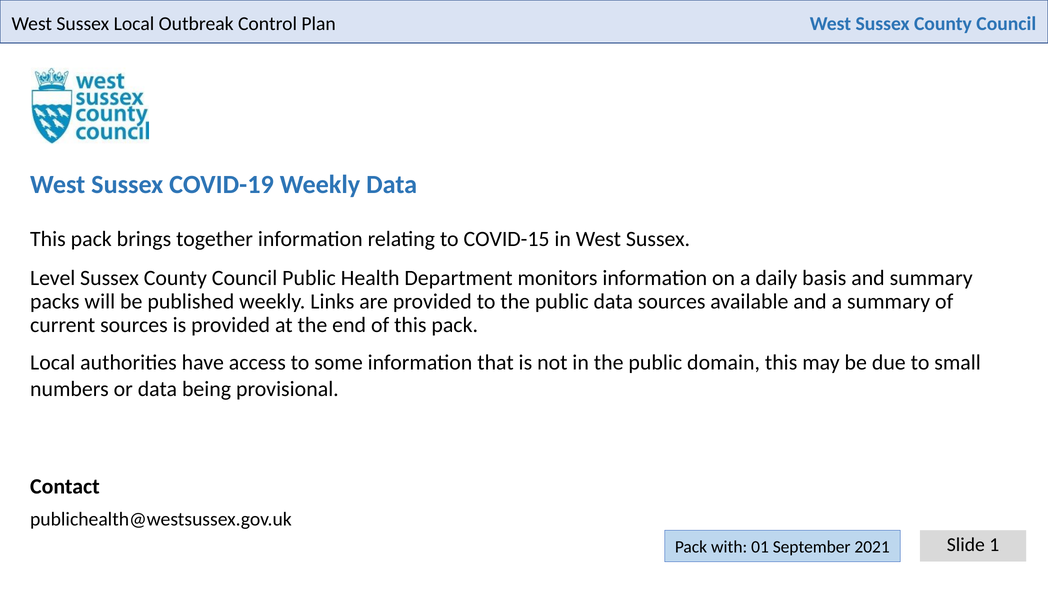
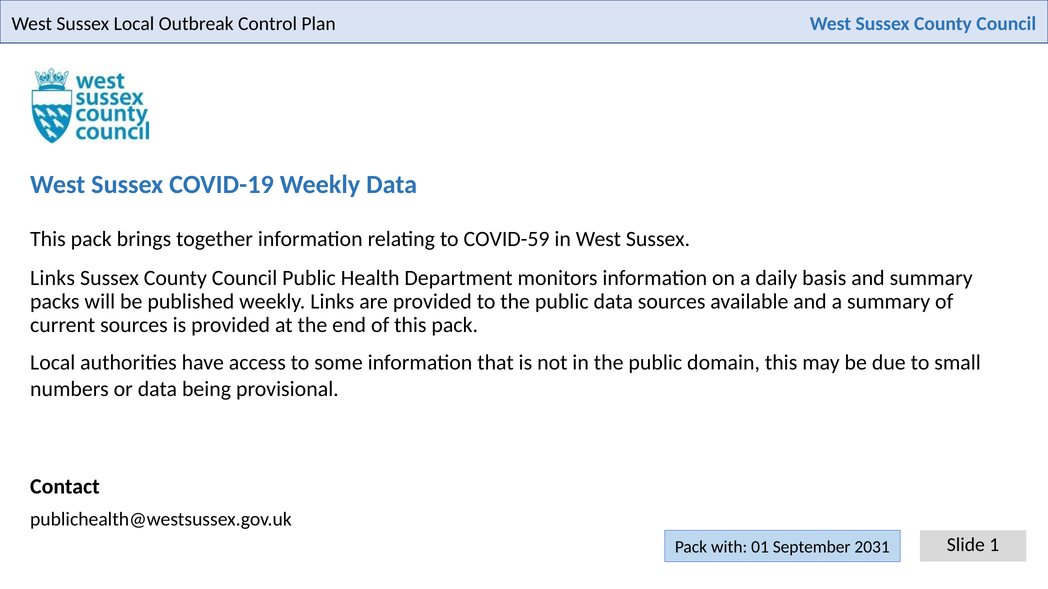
COVID-15: COVID-15 -> COVID-59
Level at (53, 278): Level -> Links
2021: 2021 -> 2031
